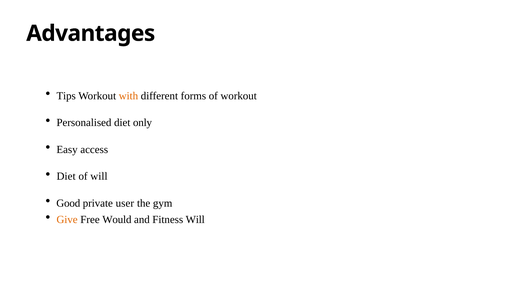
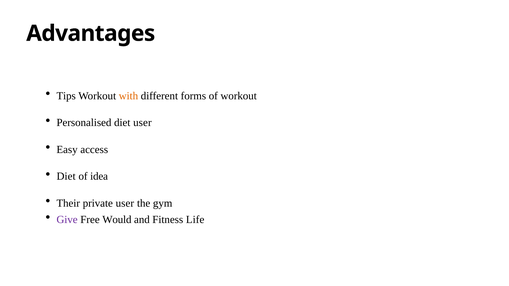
diet only: only -> user
of will: will -> idea
Good: Good -> Their
Give colour: orange -> purple
Fitness Will: Will -> Life
